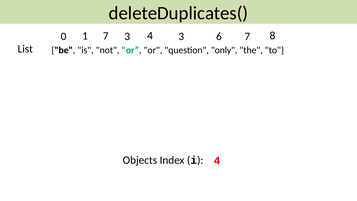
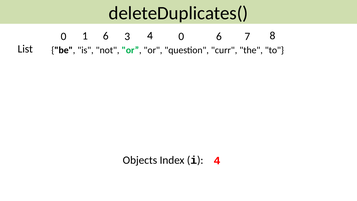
3 at (181, 36): 3 -> 0
1 7: 7 -> 6
only: only -> curr
